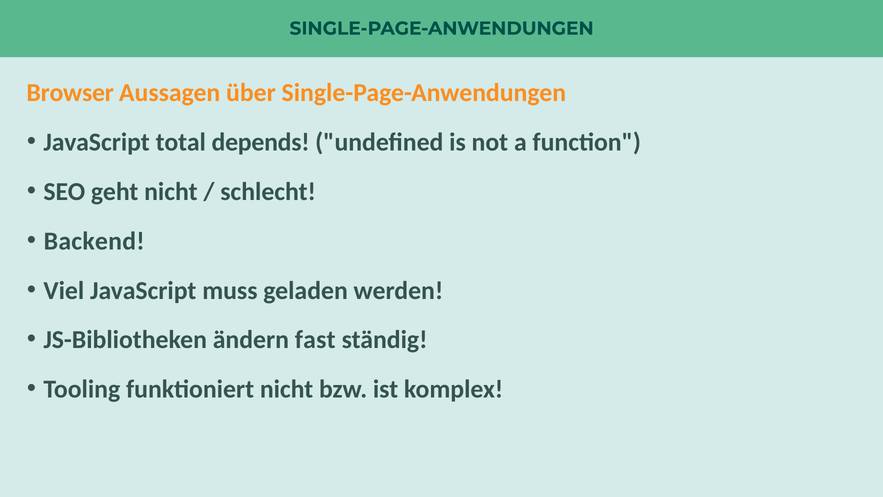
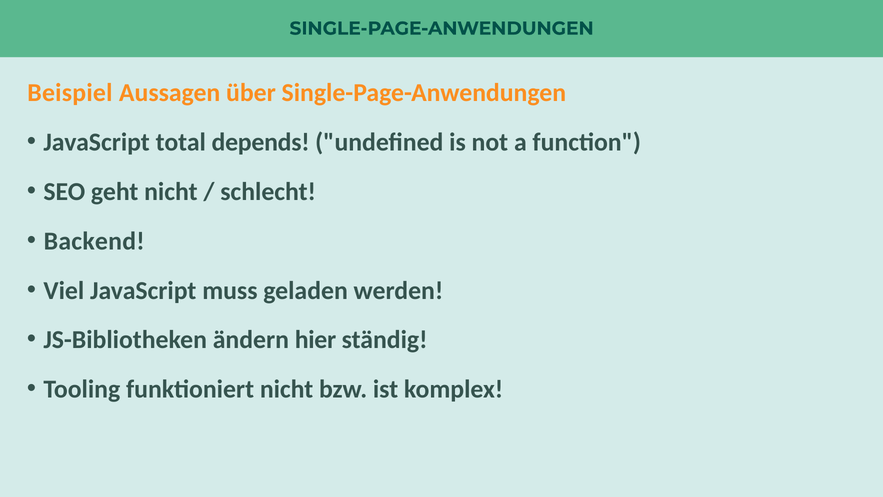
Browser: Browser -> Beispiel
fast: fast -> hier
